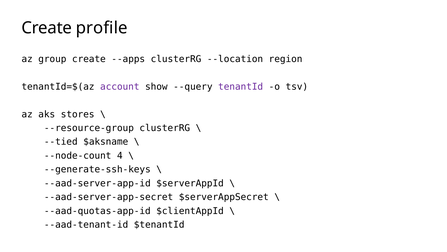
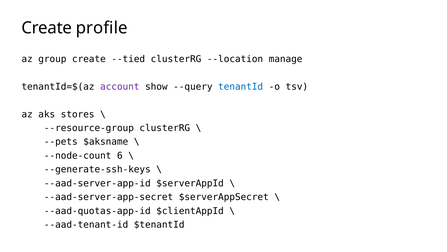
--apps: --apps -> --tied
region: region -> manage
tenantId colour: purple -> blue
--tied: --tied -> --pets
4: 4 -> 6
